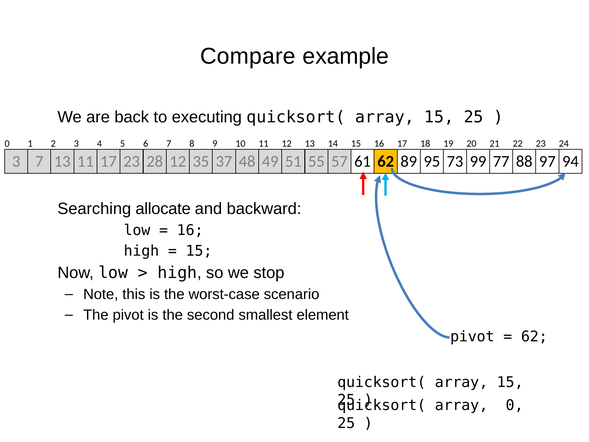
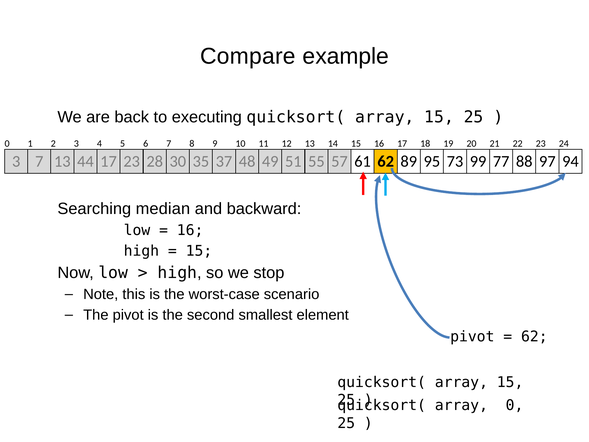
13 11: 11 -> 44
28 12: 12 -> 30
allocate: allocate -> median
